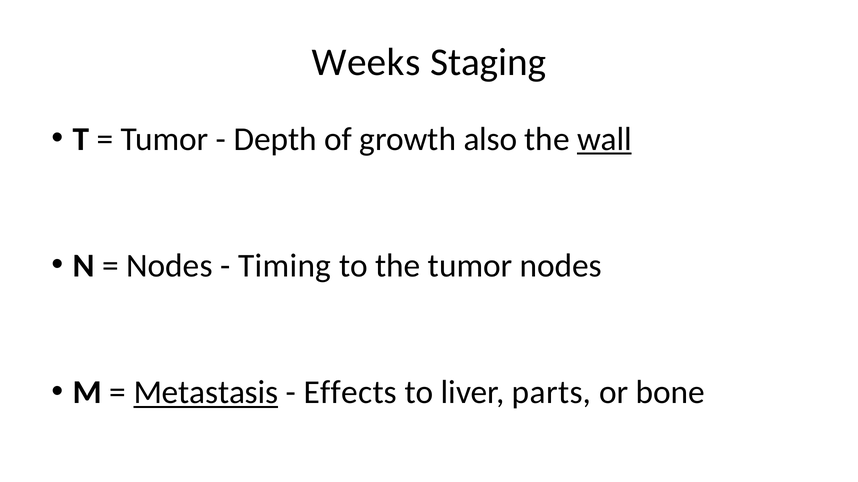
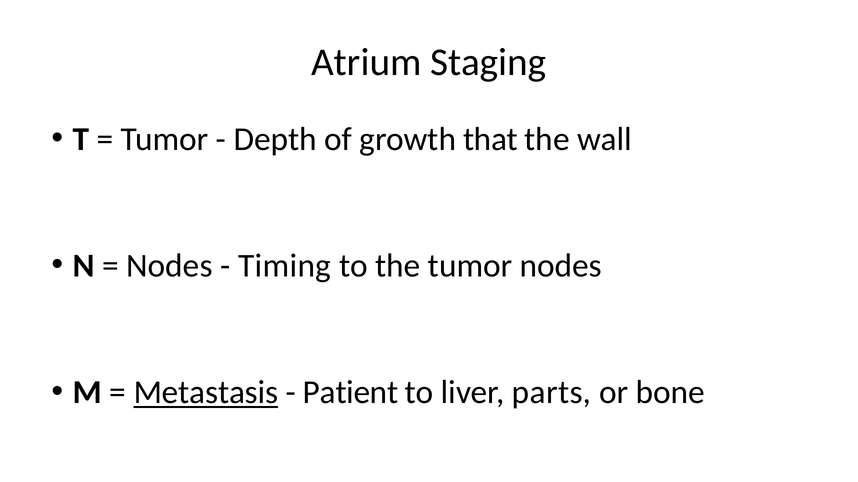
Weeks: Weeks -> Atrium
also: also -> that
wall underline: present -> none
Effects: Effects -> Patient
